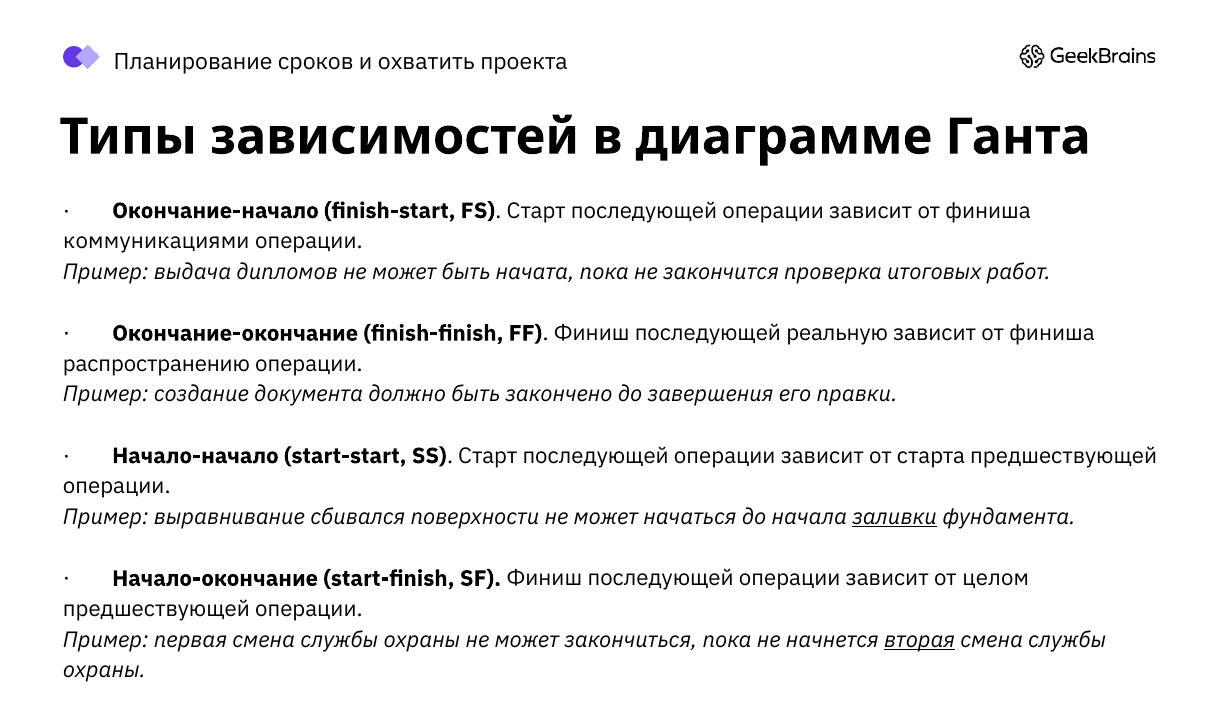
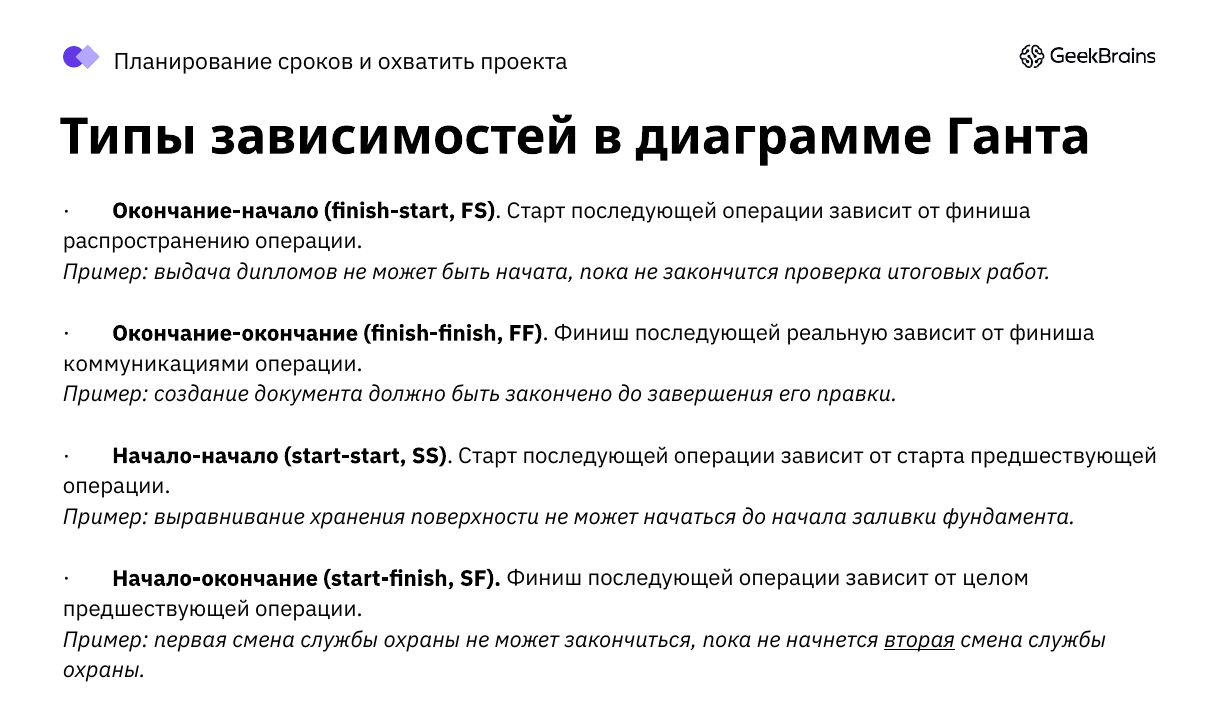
коммуникациями: коммуникациями -> распространению
распространению: распространению -> коммуникациями
сбивался: сбивался -> хранения
заливки underline: present -> none
